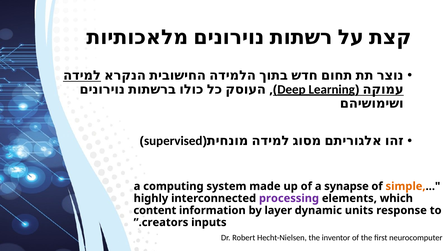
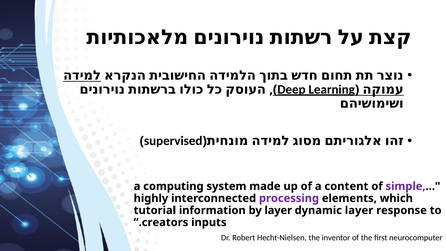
synapse: synapse -> content
simple colour: orange -> purple
content: content -> tutorial
dynamic units: units -> layer
